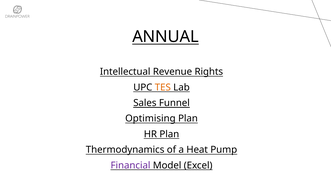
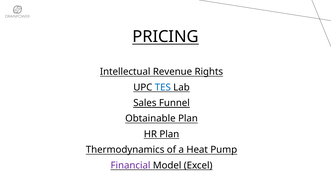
ANNUAL: ANNUAL -> PRICING
TES colour: orange -> blue
Optimising: Optimising -> Obtainable
